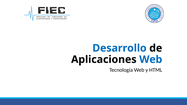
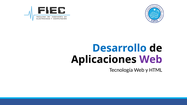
Web at (151, 60) colour: blue -> purple
